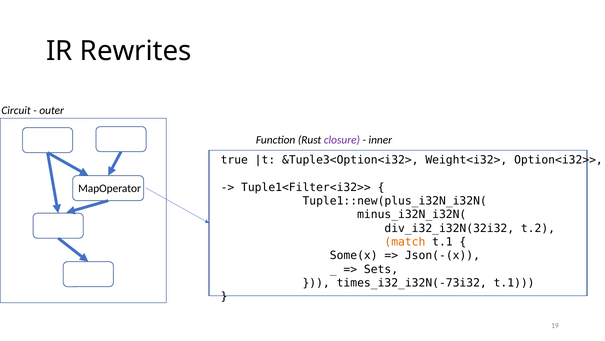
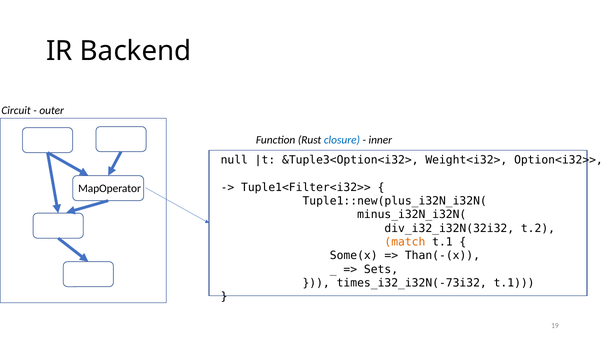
Rewrites: Rewrites -> Backend
closure colour: purple -> blue
true: true -> null
Json(-(x: Json(-(x -> Than(-(x
